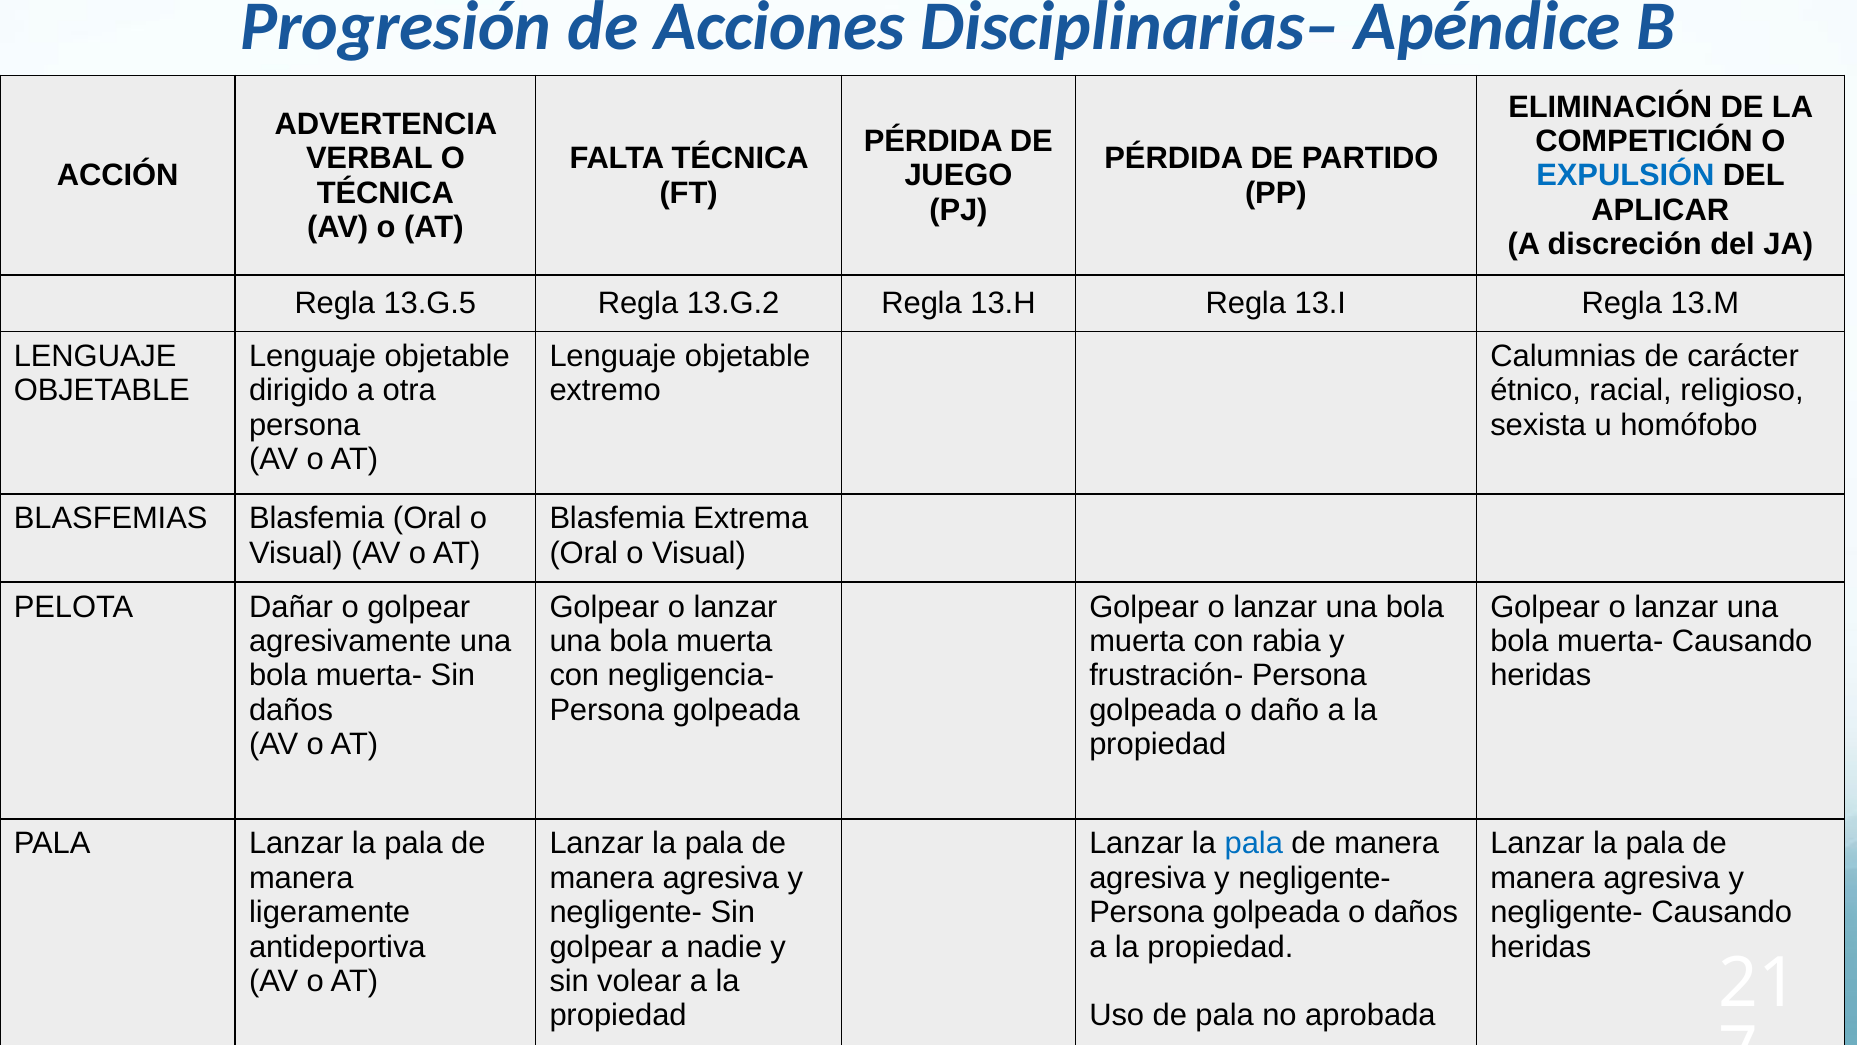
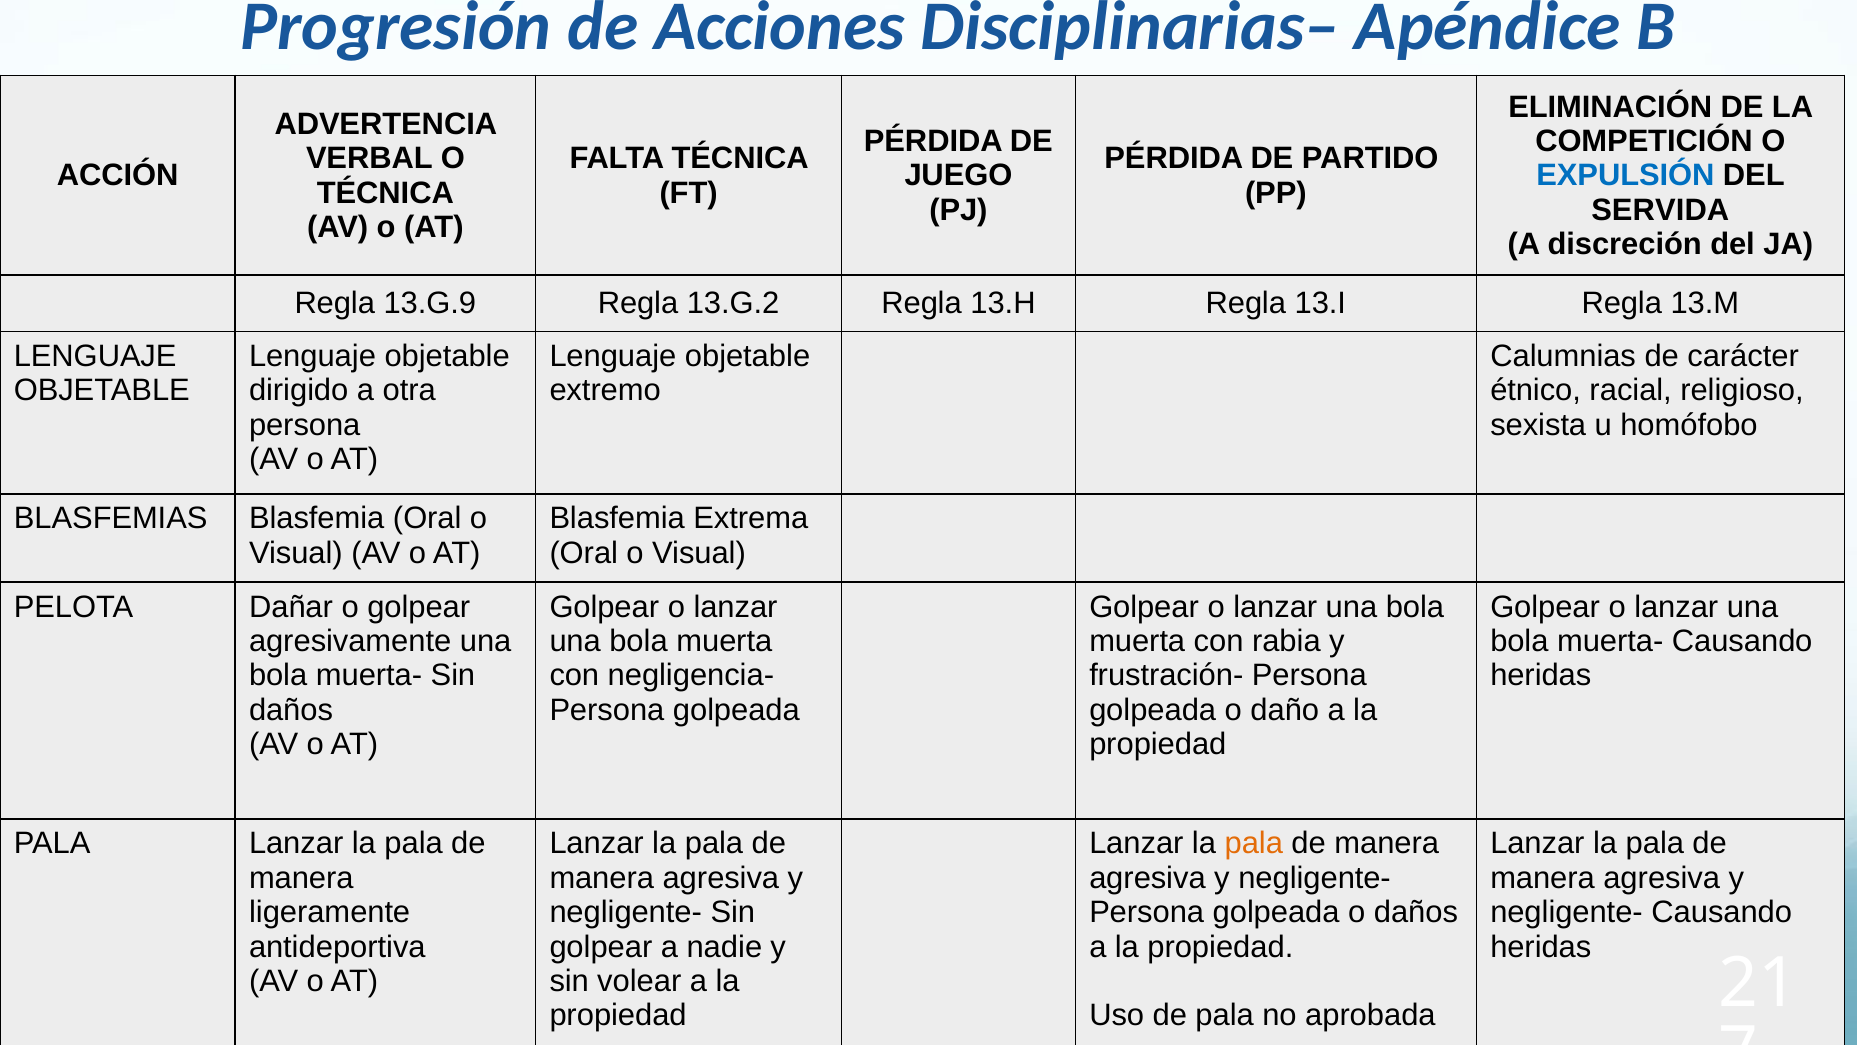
APLICAR: APLICAR -> SERVIDA
13.G.5: 13.G.5 -> 13.G.9
pala at (1254, 843) colour: blue -> orange
